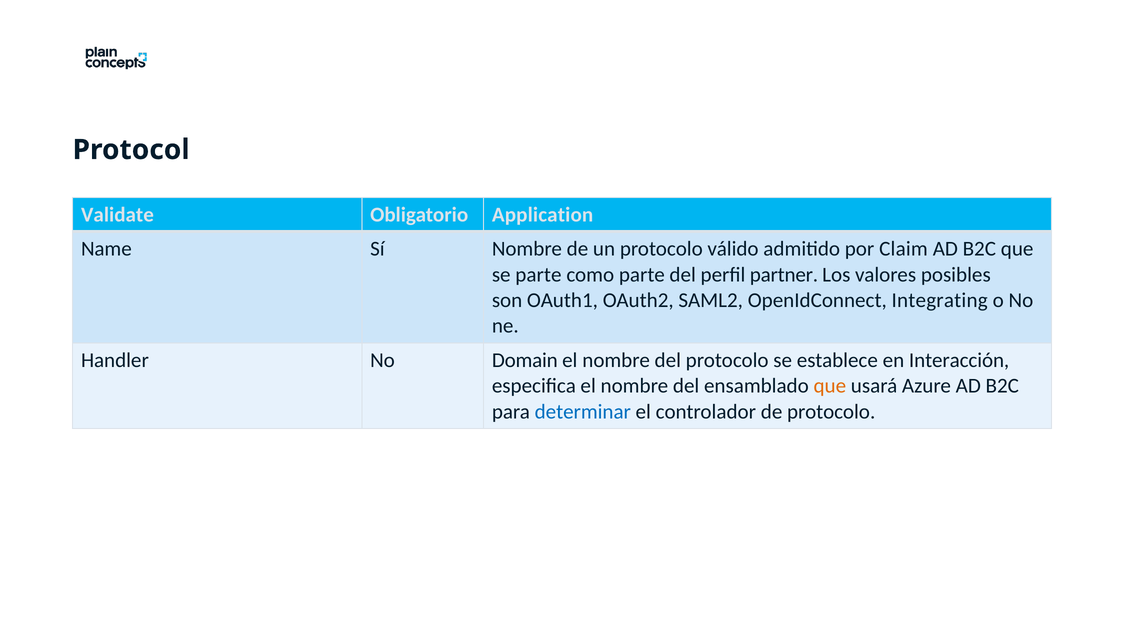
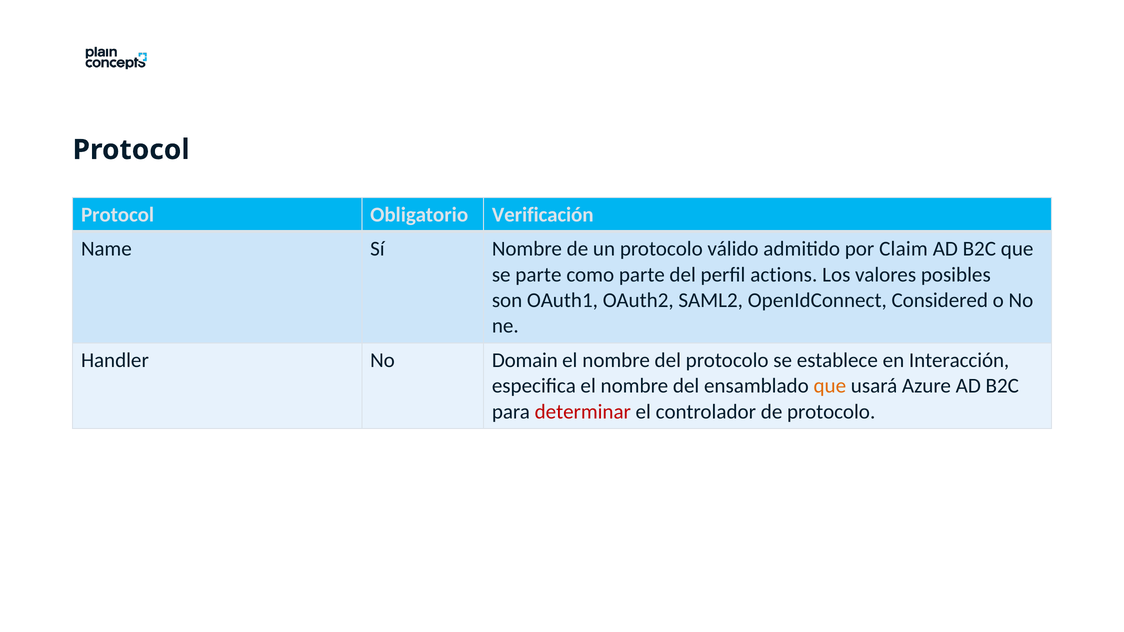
Validate at (117, 215): Validate -> Protocol
Application: Application -> Verificación
partner: partner -> actions
Integrating: Integrating -> Considered
determinar colour: blue -> red
